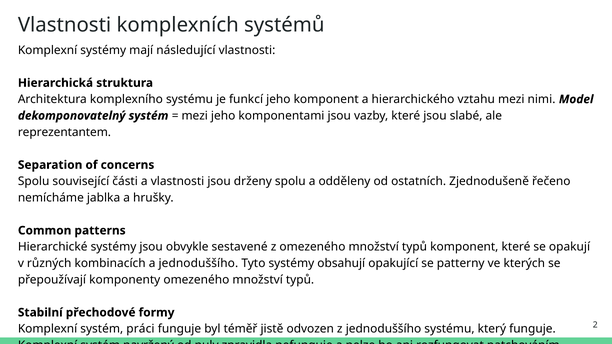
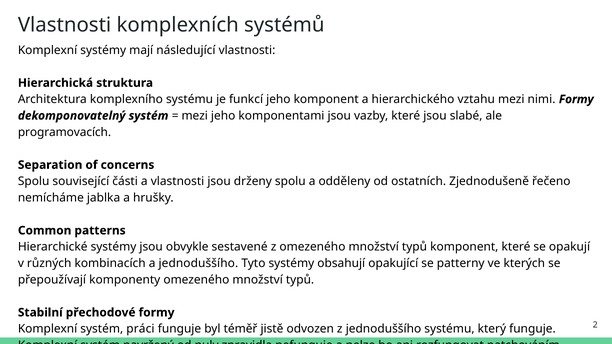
nimi Model: Model -> Formy
reprezentantem: reprezentantem -> programovacích
